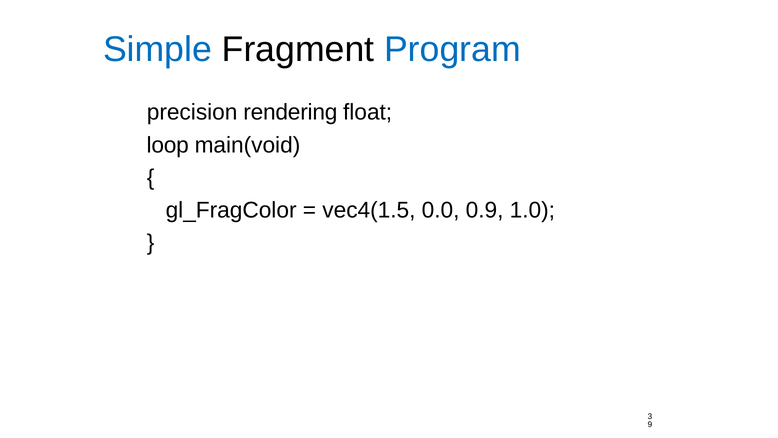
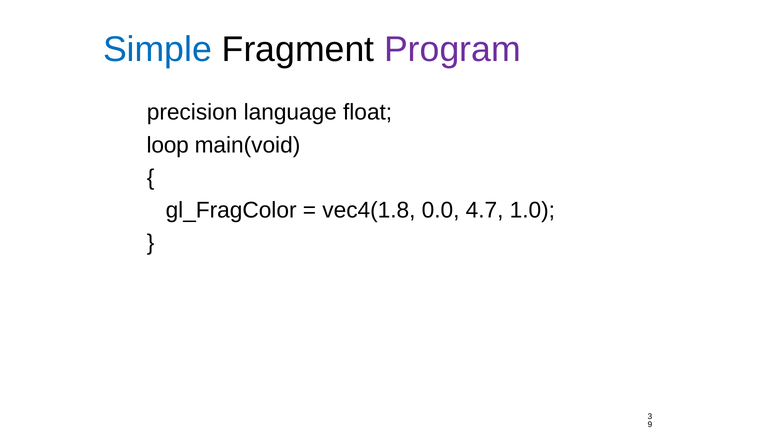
Program colour: blue -> purple
rendering: rendering -> language
vec4(1.5: vec4(1.5 -> vec4(1.8
0.9: 0.9 -> 4.7
